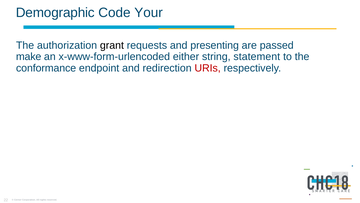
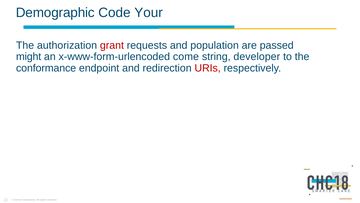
grant colour: black -> red
presenting: presenting -> population
make: make -> might
either: either -> come
statement: statement -> developer
